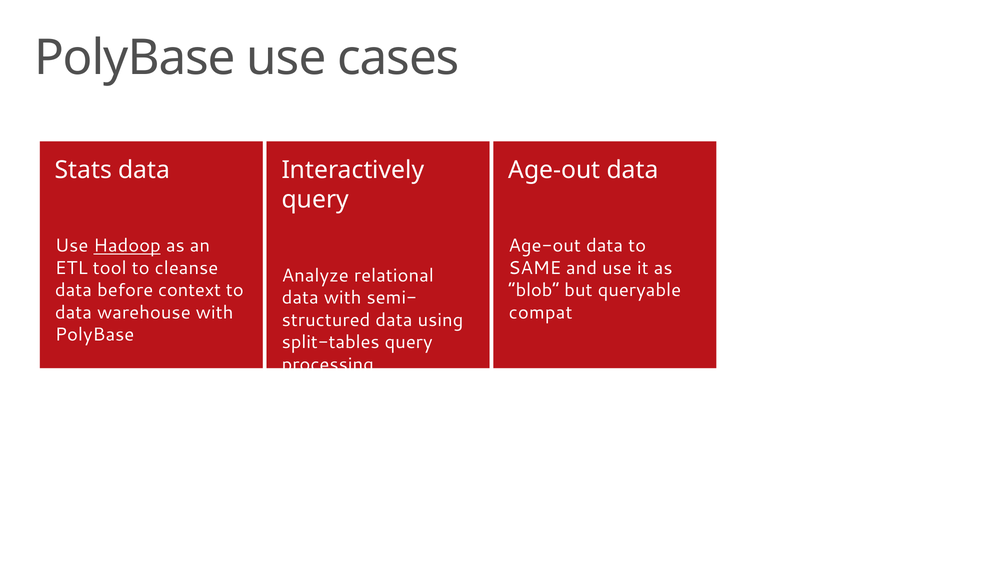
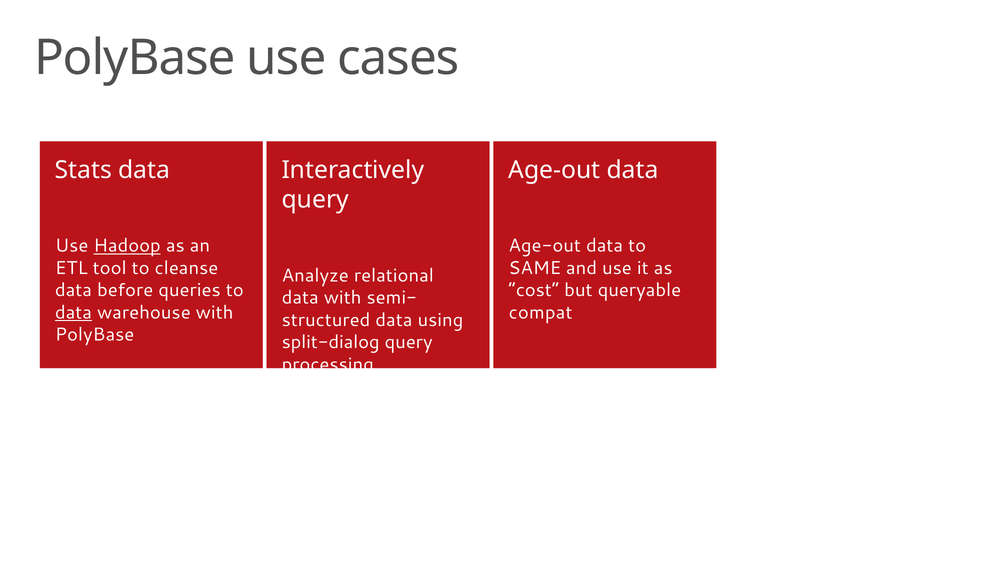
context: context -> queries
blob: blob -> cost
data at (73, 313) underline: none -> present
split-tables: split-tables -> split-dialog
